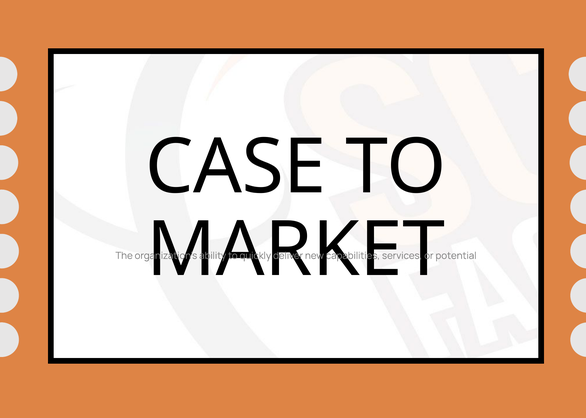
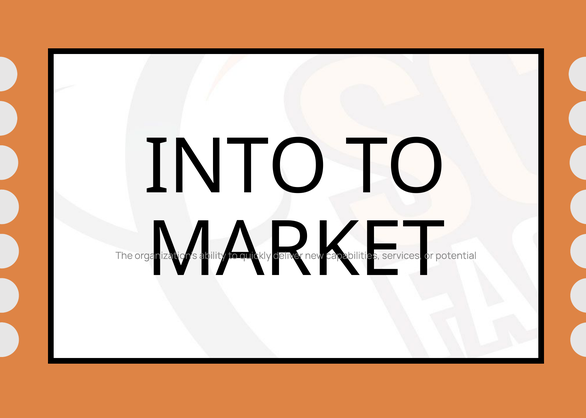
CASE: CASE -> INTO
